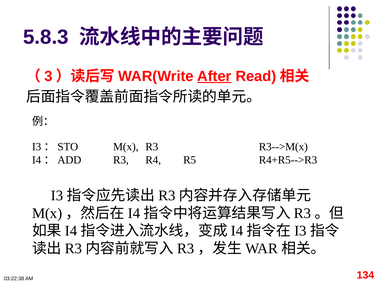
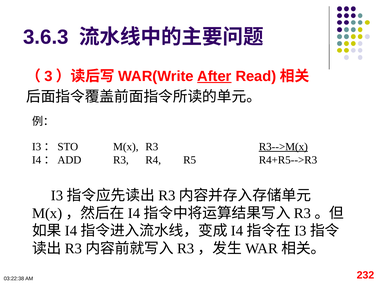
5.8.3: 5.8.3 -> 3.6.3
R3-->M(x underline: none -> present
134: 134 -> 232
